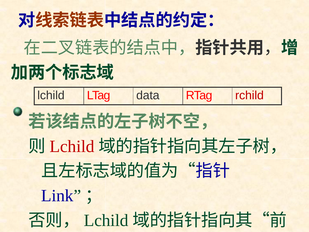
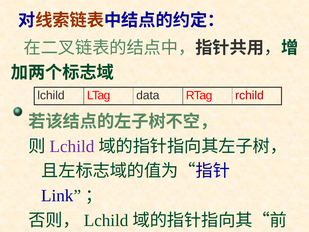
Lchild at (72, 146) colour: red -> purple
